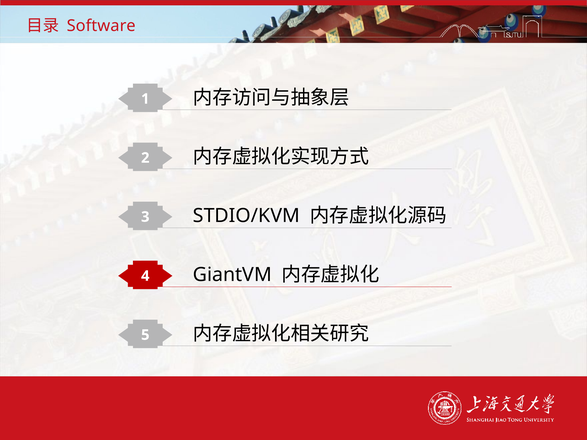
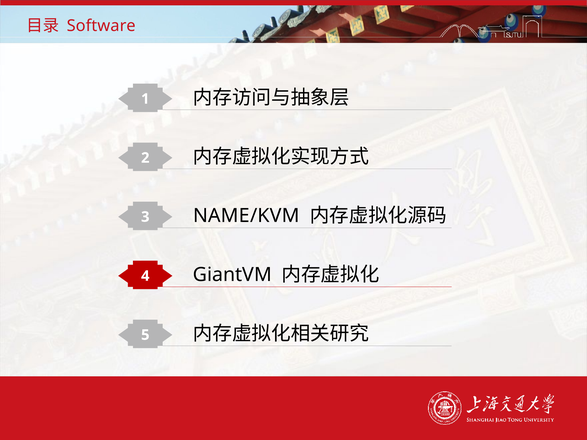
STDIO/KVM: STDIO/KVM -> NAME/KVM
